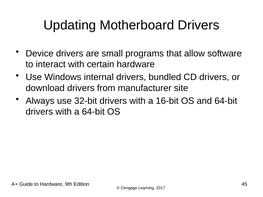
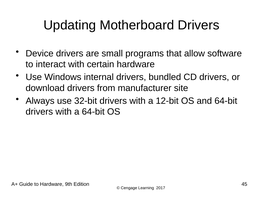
16-bit: 16-bit -> 12-bit
